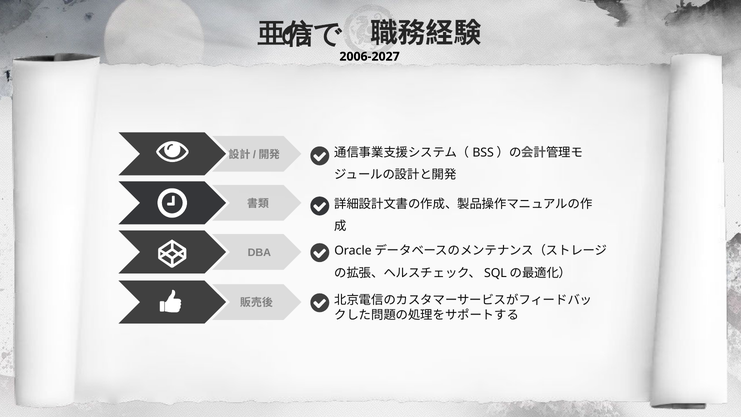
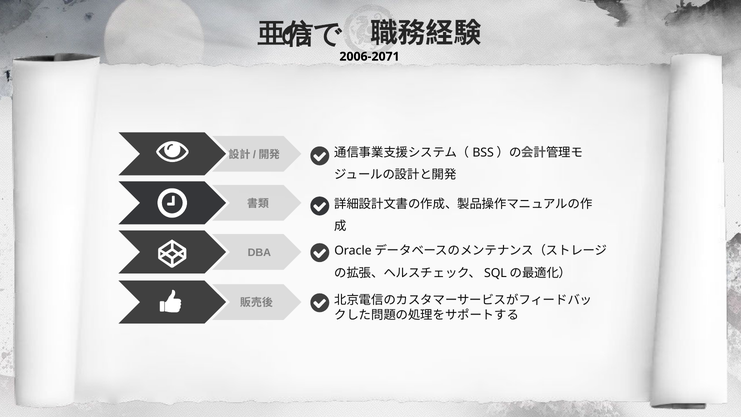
2006-2027: 2006-2027 -> 2006-2071
